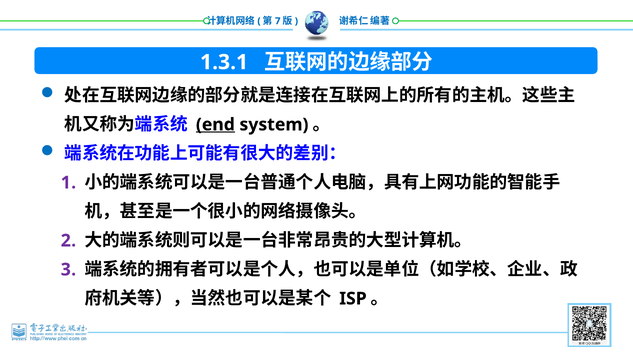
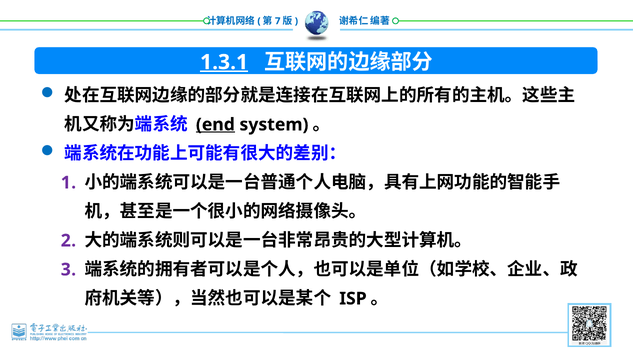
1.3.1 underline: none -> present
